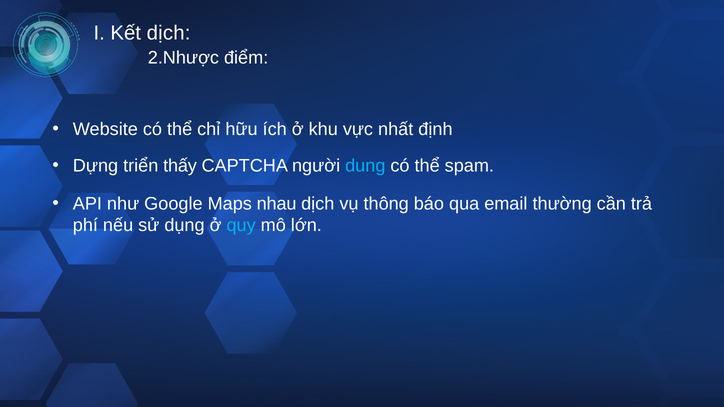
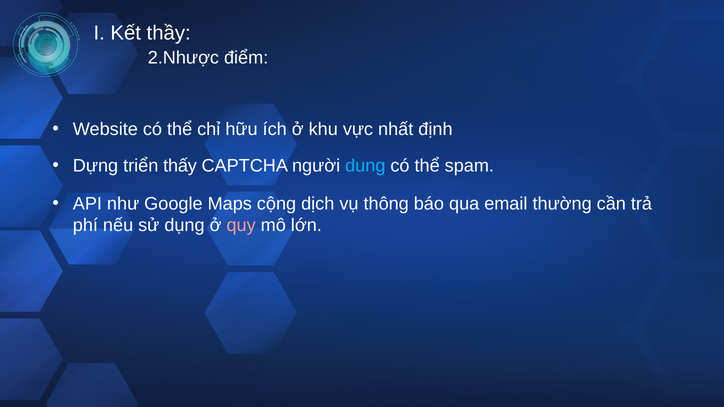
Kết dịch: dịch -> thầy
nhau: nhau -> cộng
quy colour: light blue -> pink
